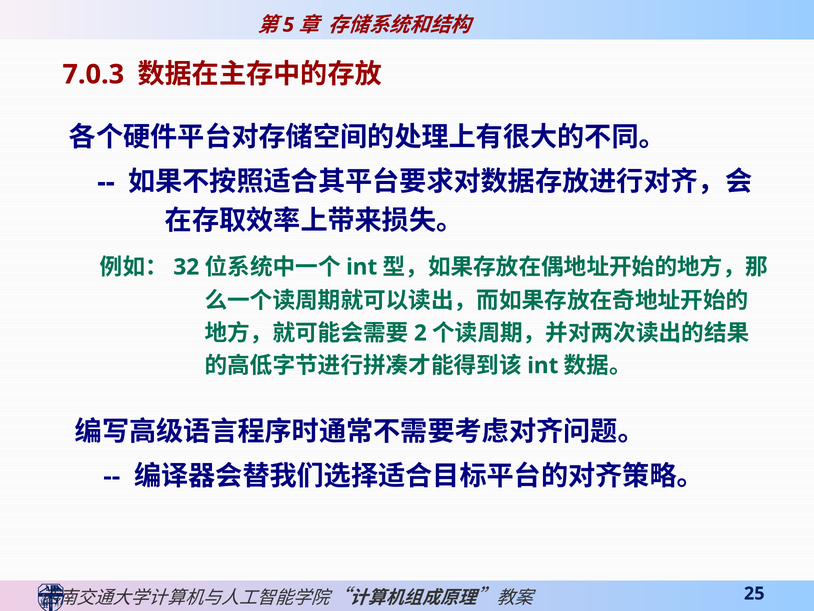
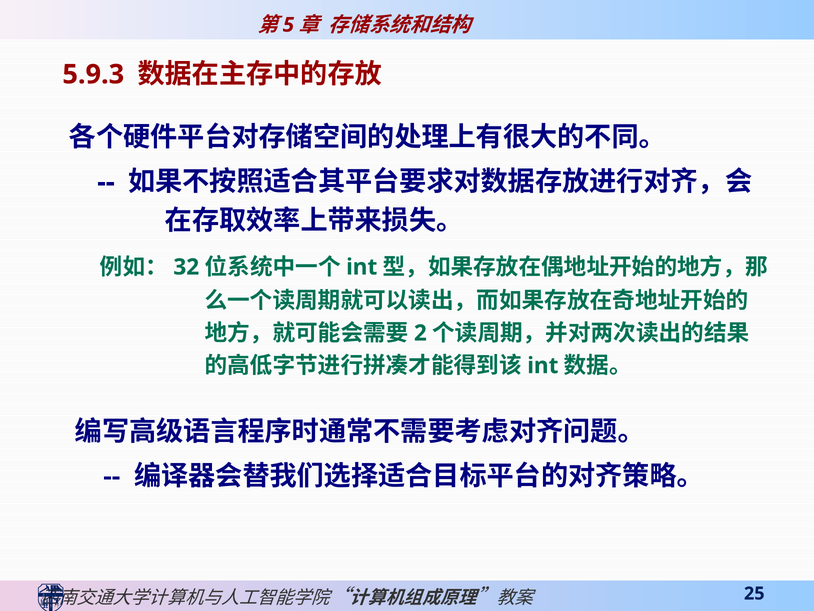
7.0.3: 7.0.3 -> 5.9.3
